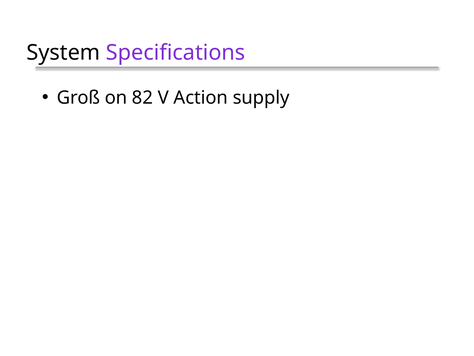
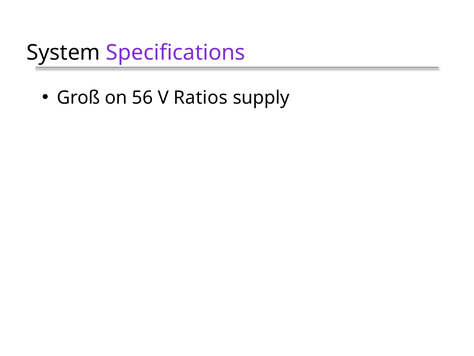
82: 82 -> 56
Action: Action -> Ratios
